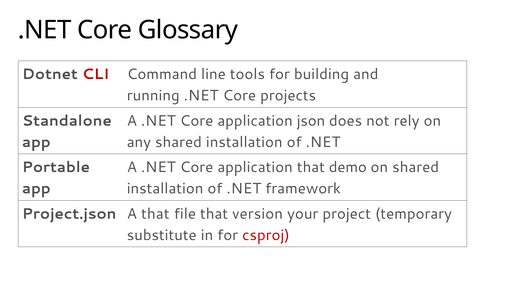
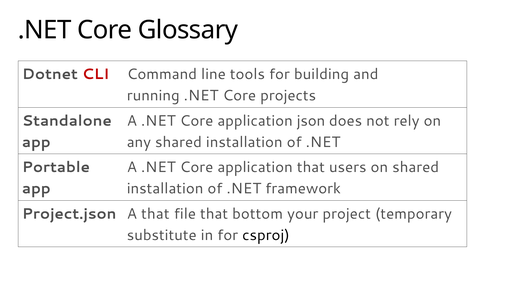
demo: demo -> users
version: version -> bottom
csproj colour: red -> black
